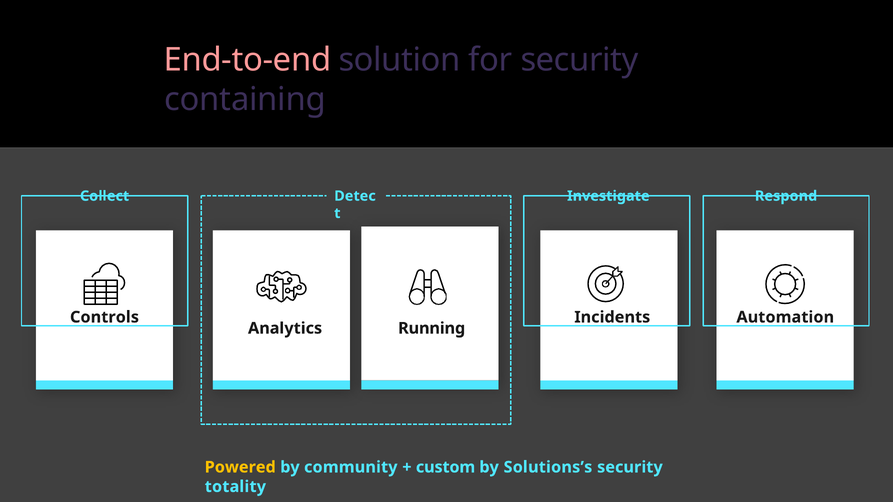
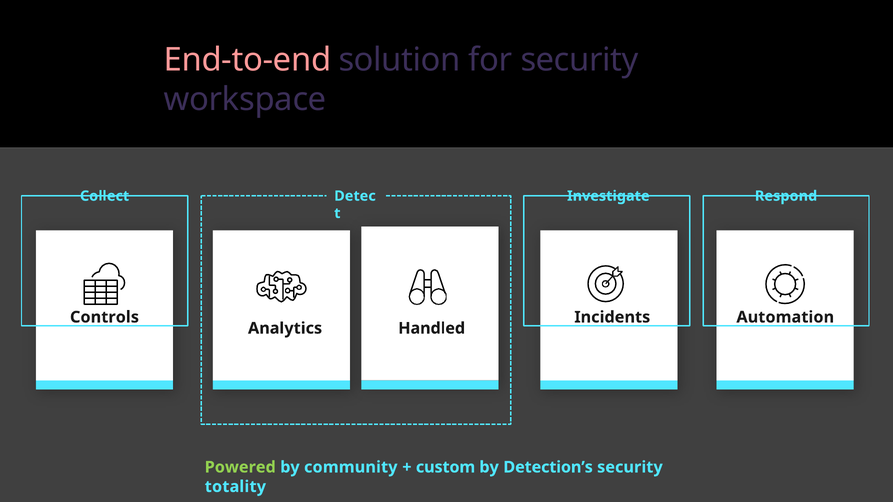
containing: containing -> workspace
Running: Running -> Handled
Powered colour: yellow -> light green
Solutions’s: Solutions’s -> Detection’s
